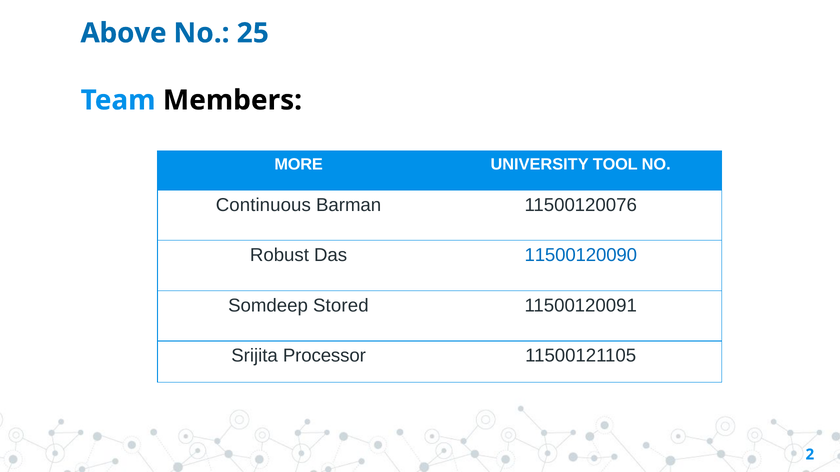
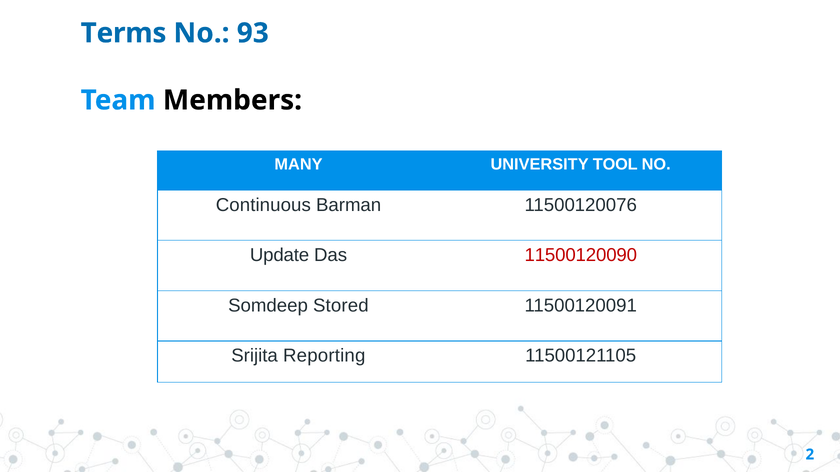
Above: Above -> Terms
25: 25 -> 93
MORE: MORE -> MANY
Robust: Robust -> Update
11500120090 colour: blue -> red
Processor: Processor -> Reporting
